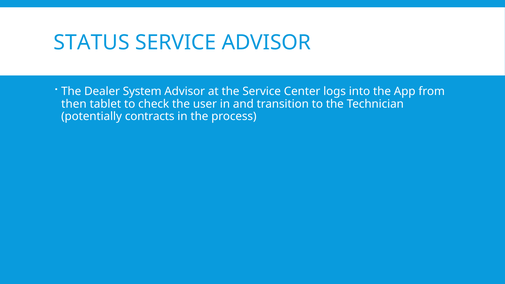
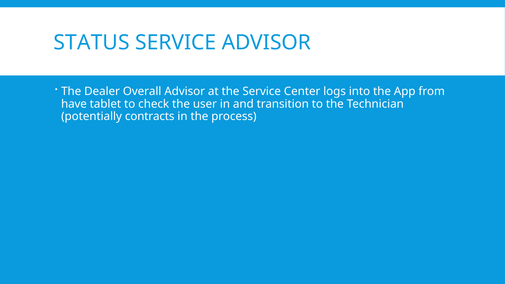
System: System -> Overall
then: then -> have
